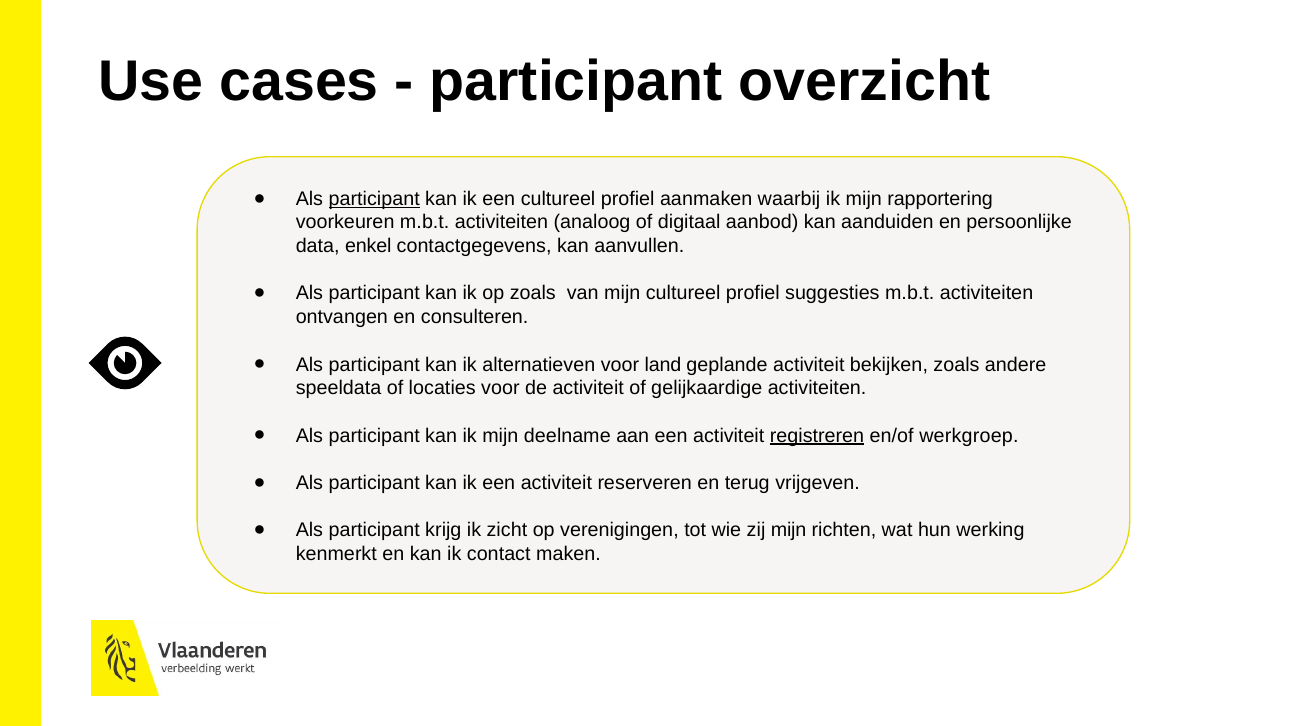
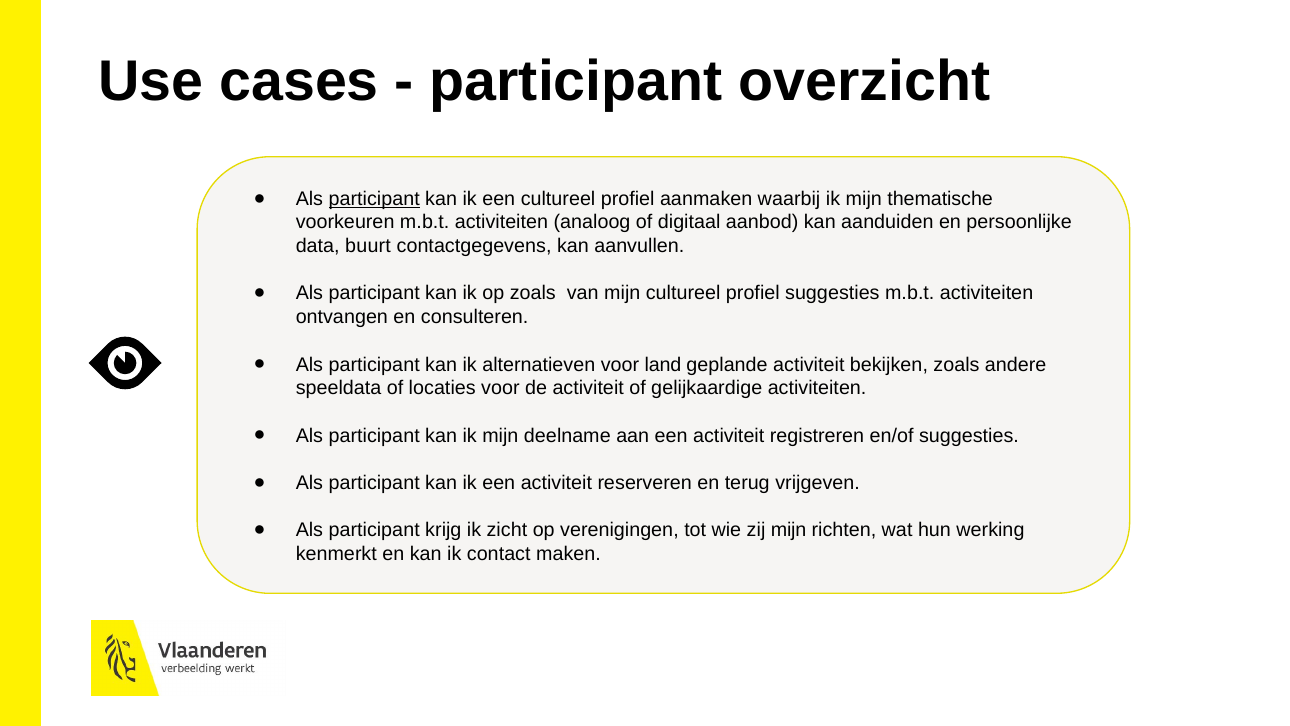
rapportering: rapportering -> thematische
enkel: enkel -> buurt
registreren underline: present -> none
en/of werkgroep: werkgroep -> suggesties
